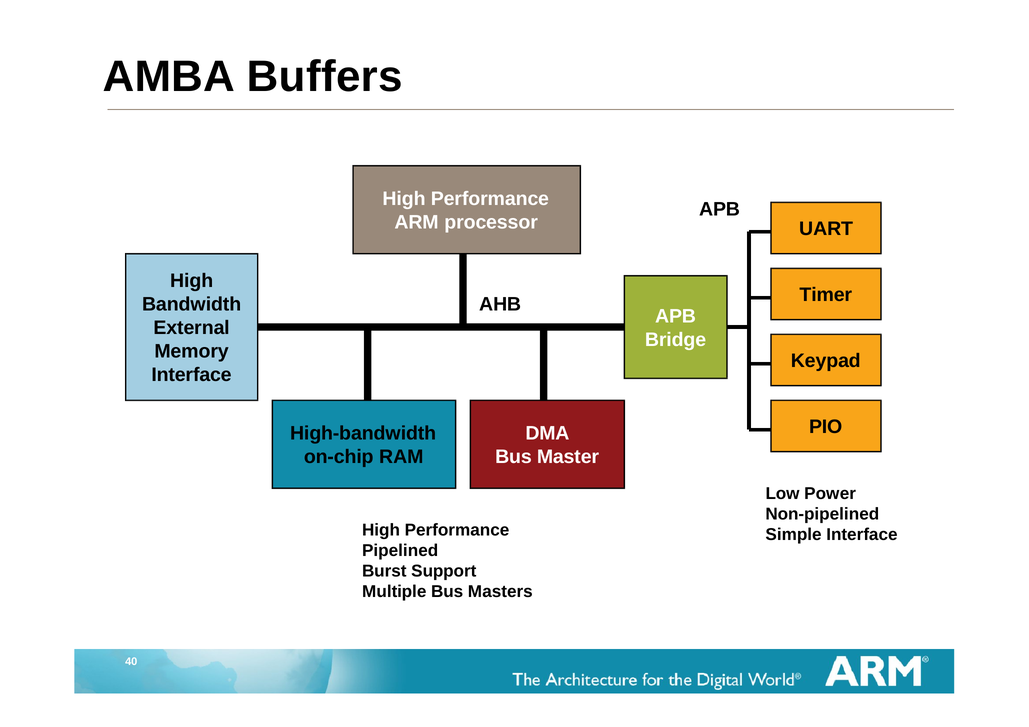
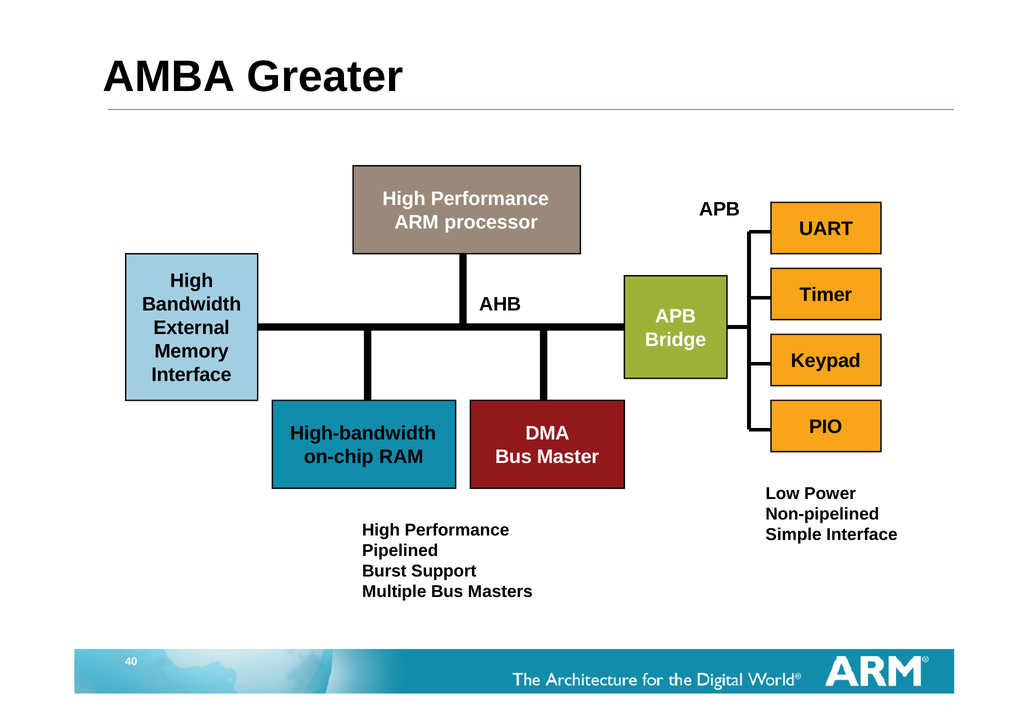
Buffers: Buffers -> Greater
